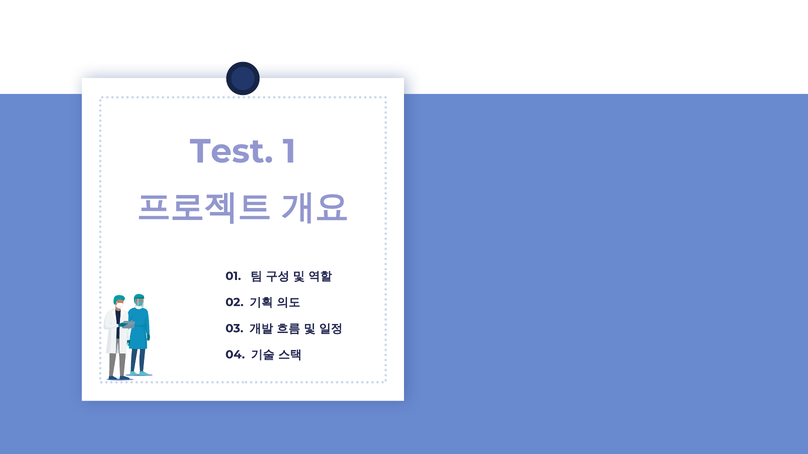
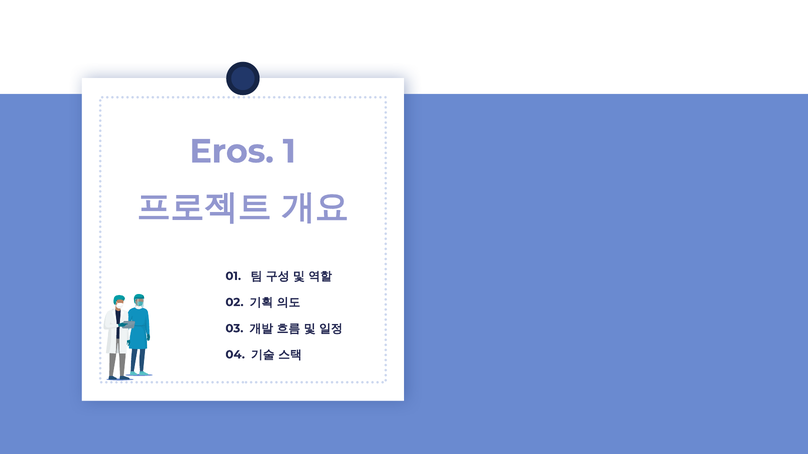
Test: Test -> Eros
